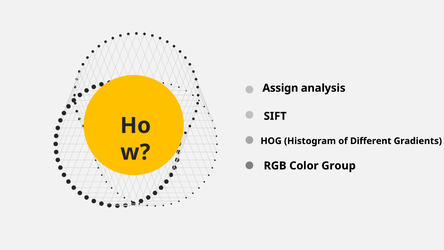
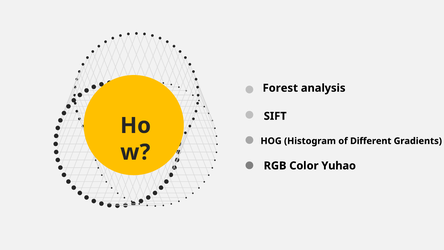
Assign: Assign -> Forest
Group: Group -> Yuhao
